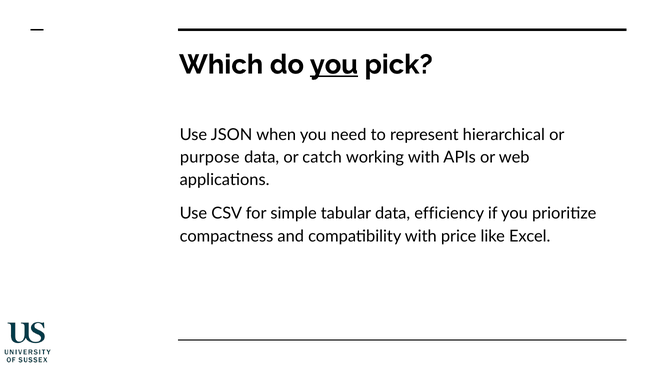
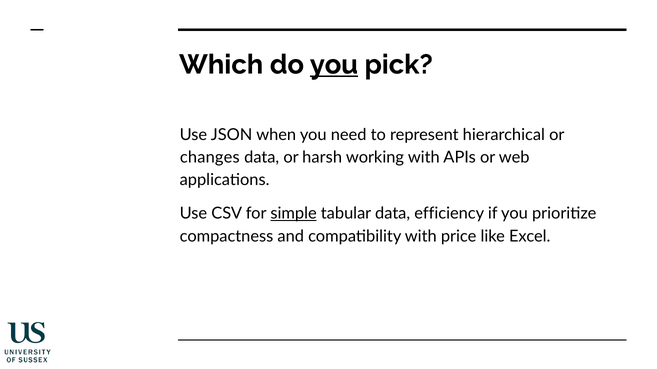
purpose: purpose -> changes
catch: catch -> harsh
simple underline: none -> present
